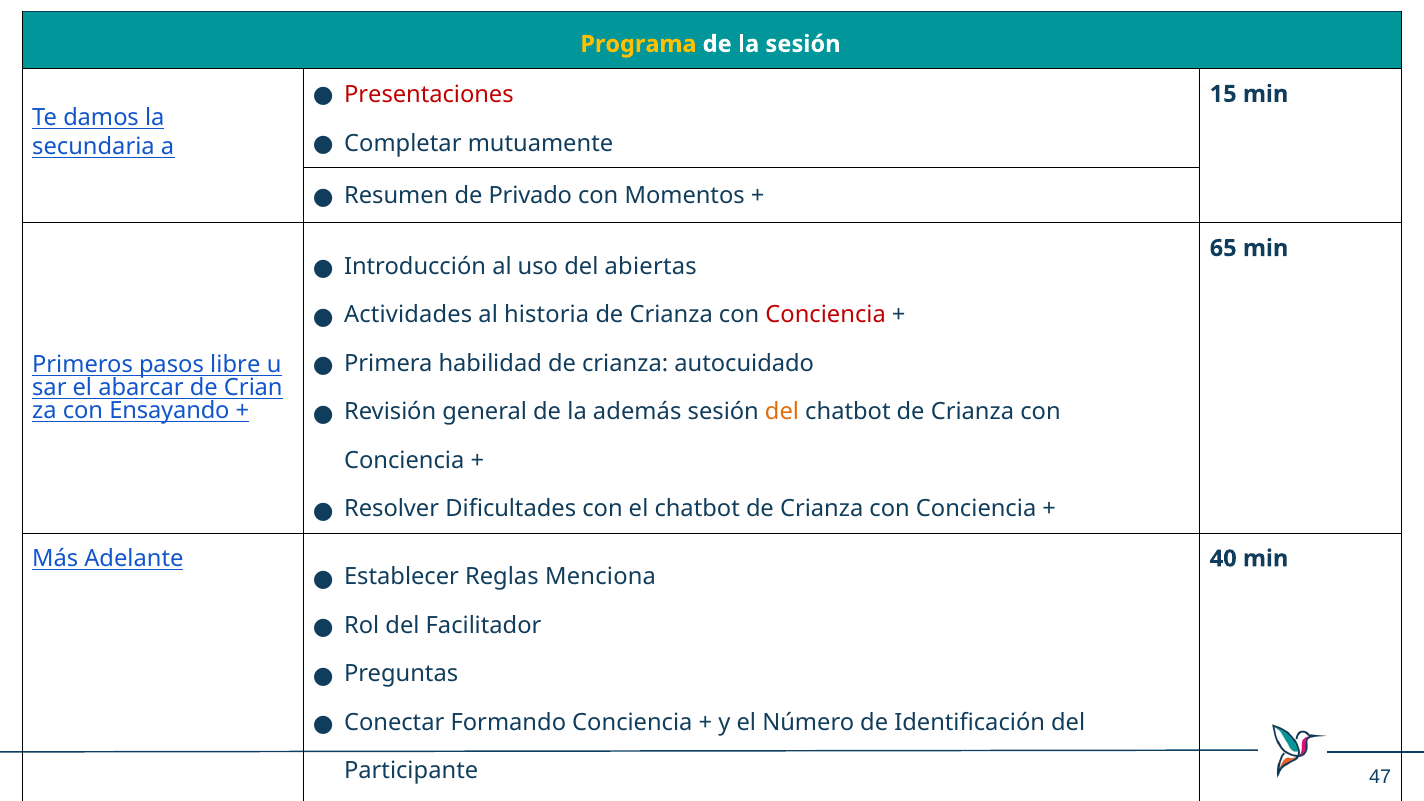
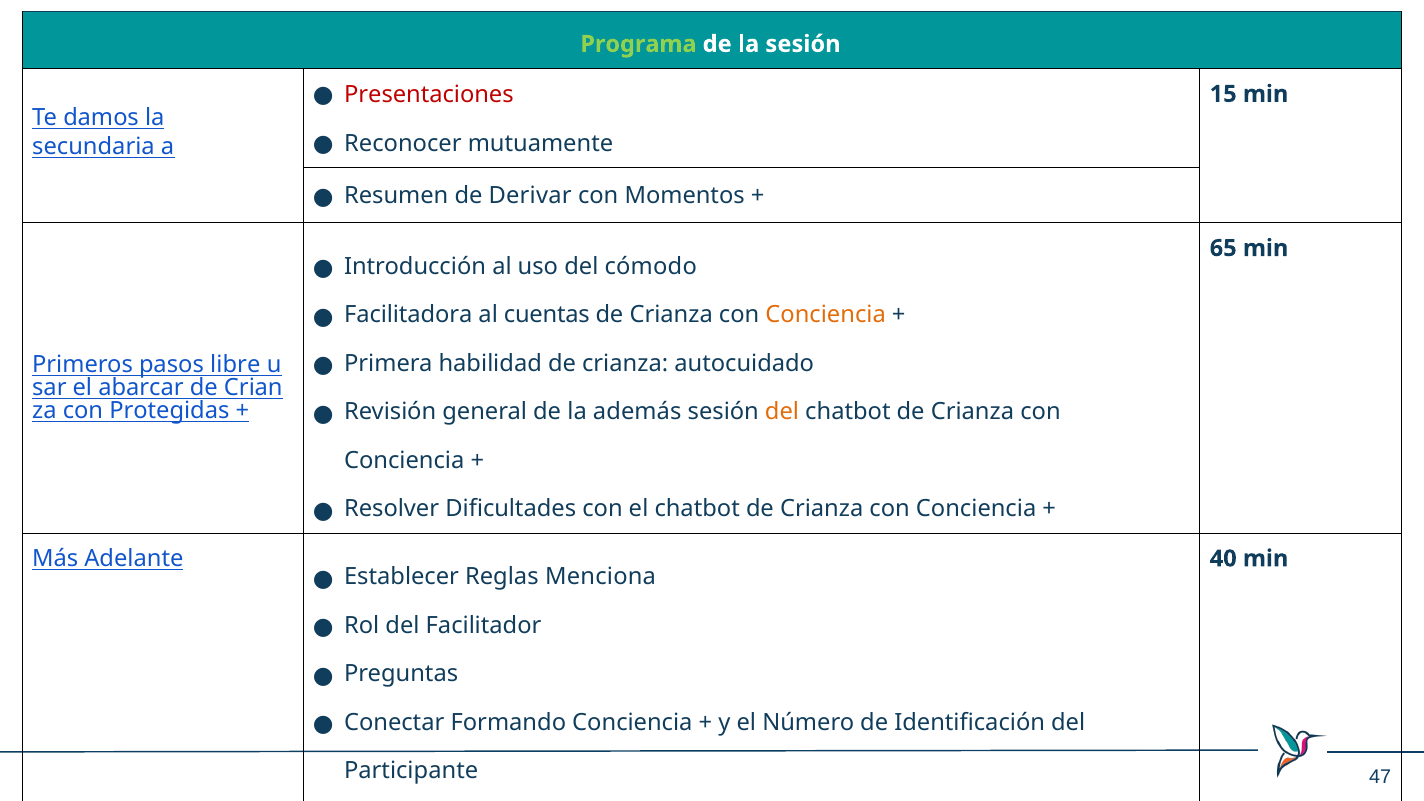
Programa colour: yellow -> light green
Completar: Completar -> Reconocer
Privado: Privado -> Derivar
abiertas: abiertas -> cómodo
Actividades: Actividades -> Facilitadora
historia: historia -> cuentas
Conciencia at (826, 315) colour: red -> orange
Ensayando: Ensayando -> Protegidas
